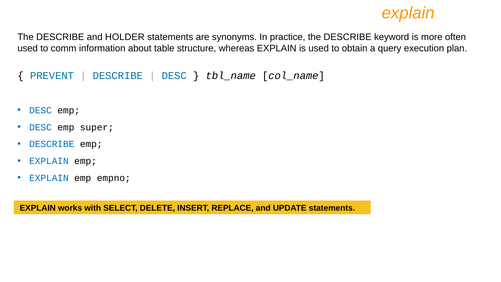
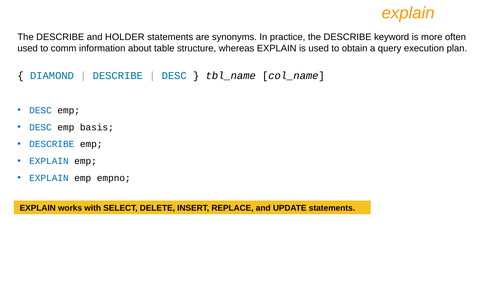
PREVENT: PREVENT -> DIAMOND
super: super -> basis
